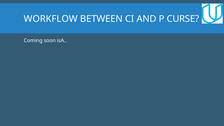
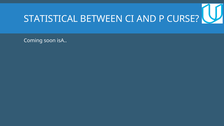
WORKFLOW: WORKFLOW -> STATISTICAL
